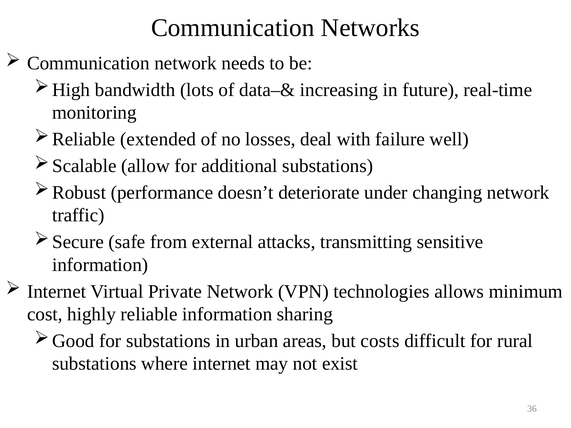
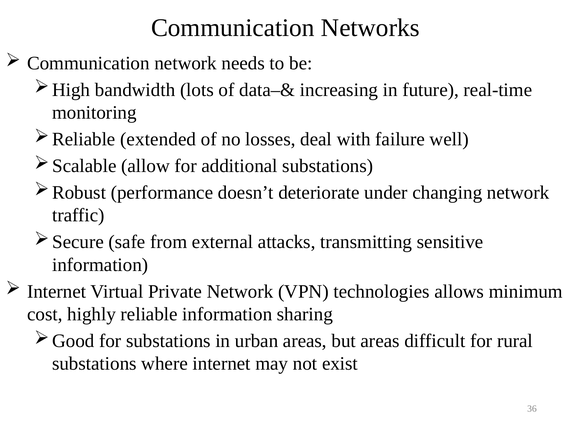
but costs: costs -> areas
